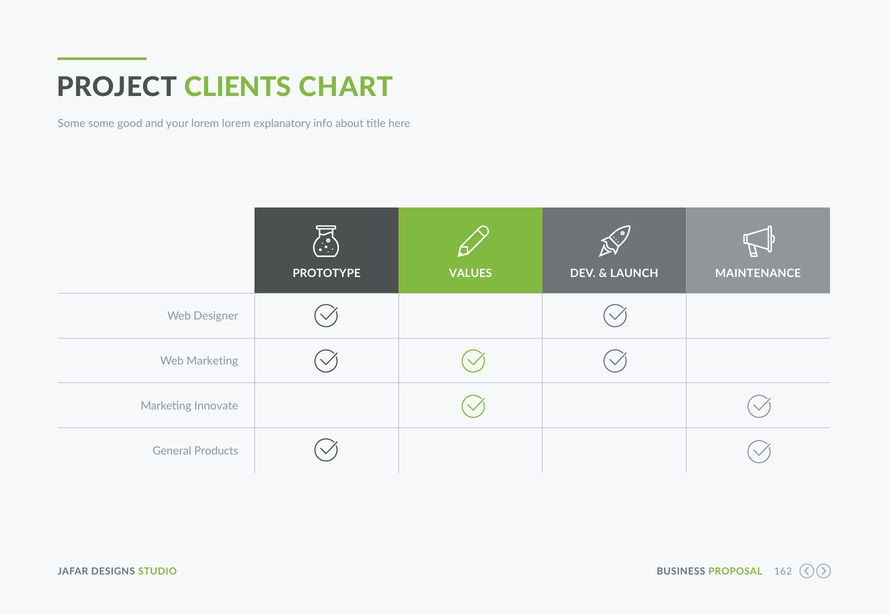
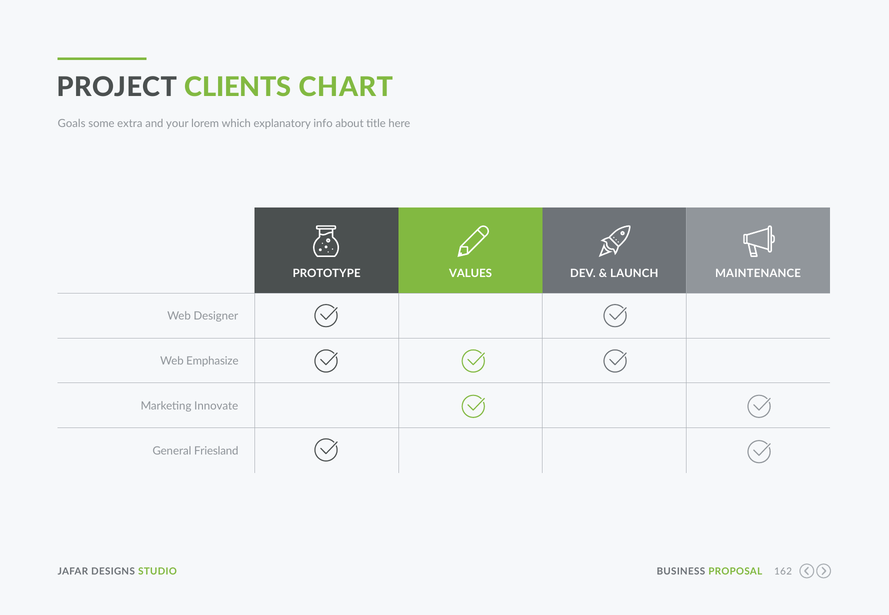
Some at (72, 124): Some -> Goals
good: good -> extra
lorem lorem: lorem -> which
Web Marketing: Marketing -> Emphasize
Products: Products -> Friesland
